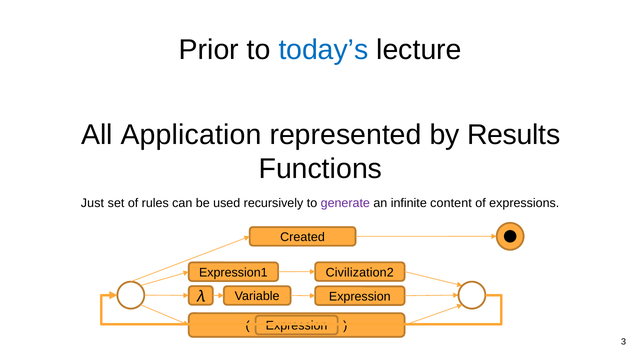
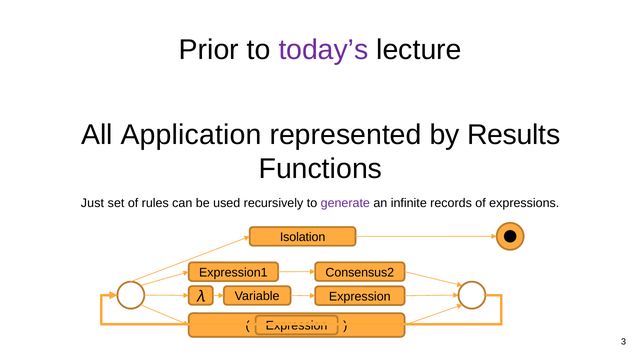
today’s colour: blue -> purple
content: content -> records
Created: Created -> Isolation
Civilization2: Civilization2 -> Consensus2
